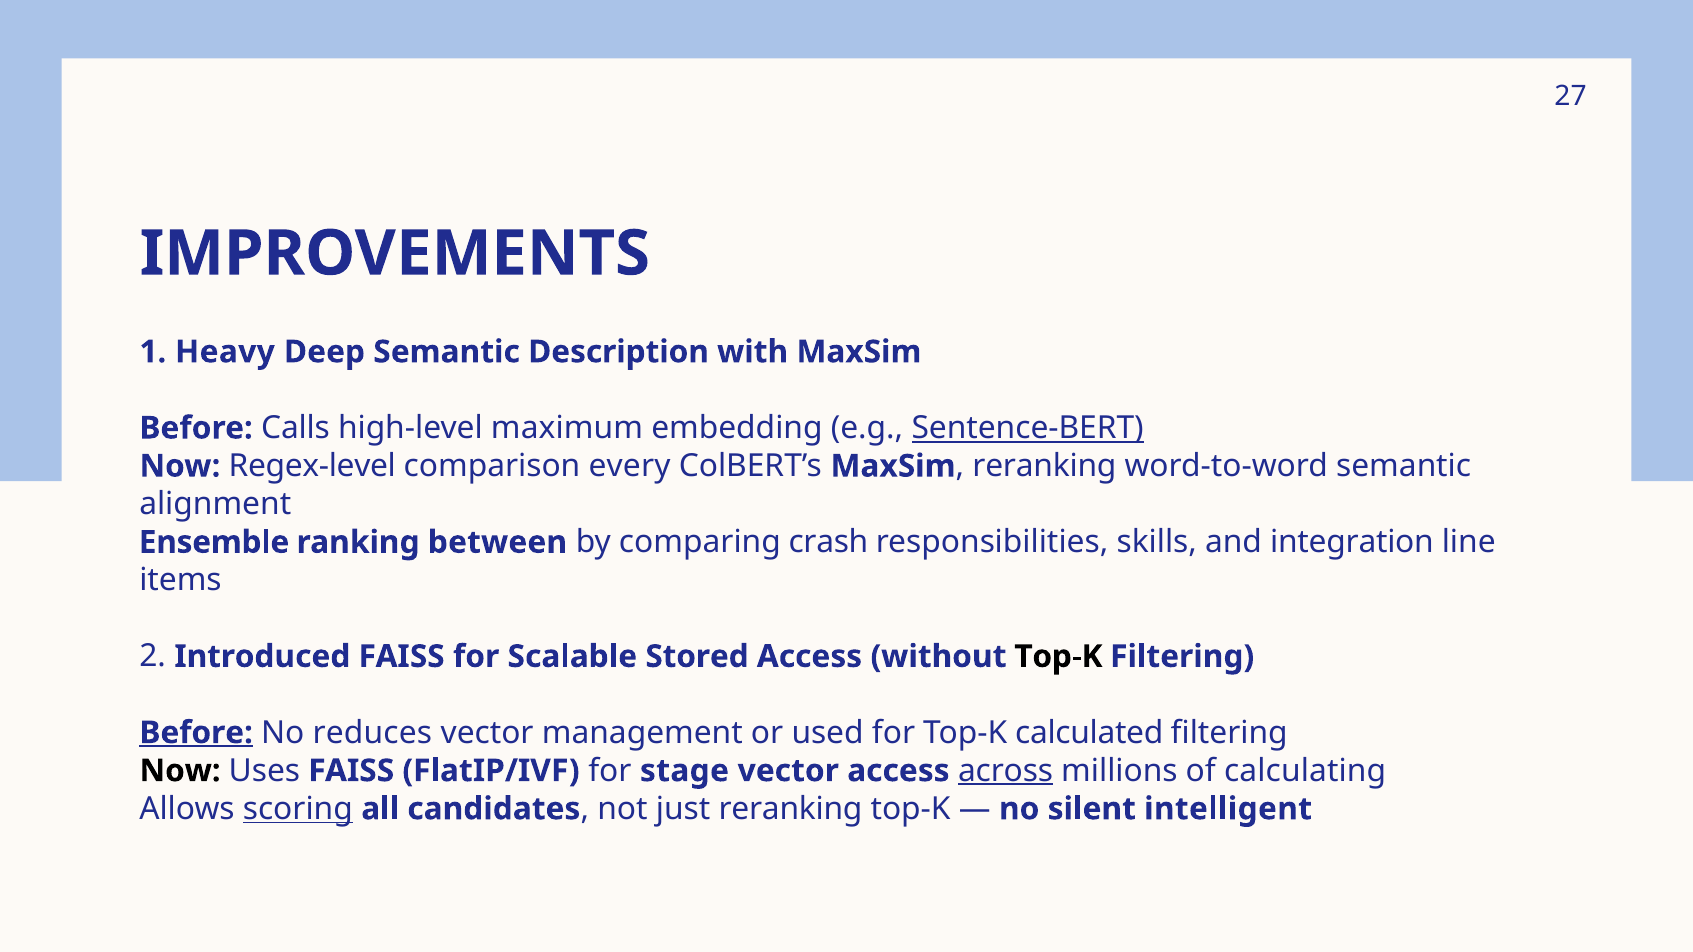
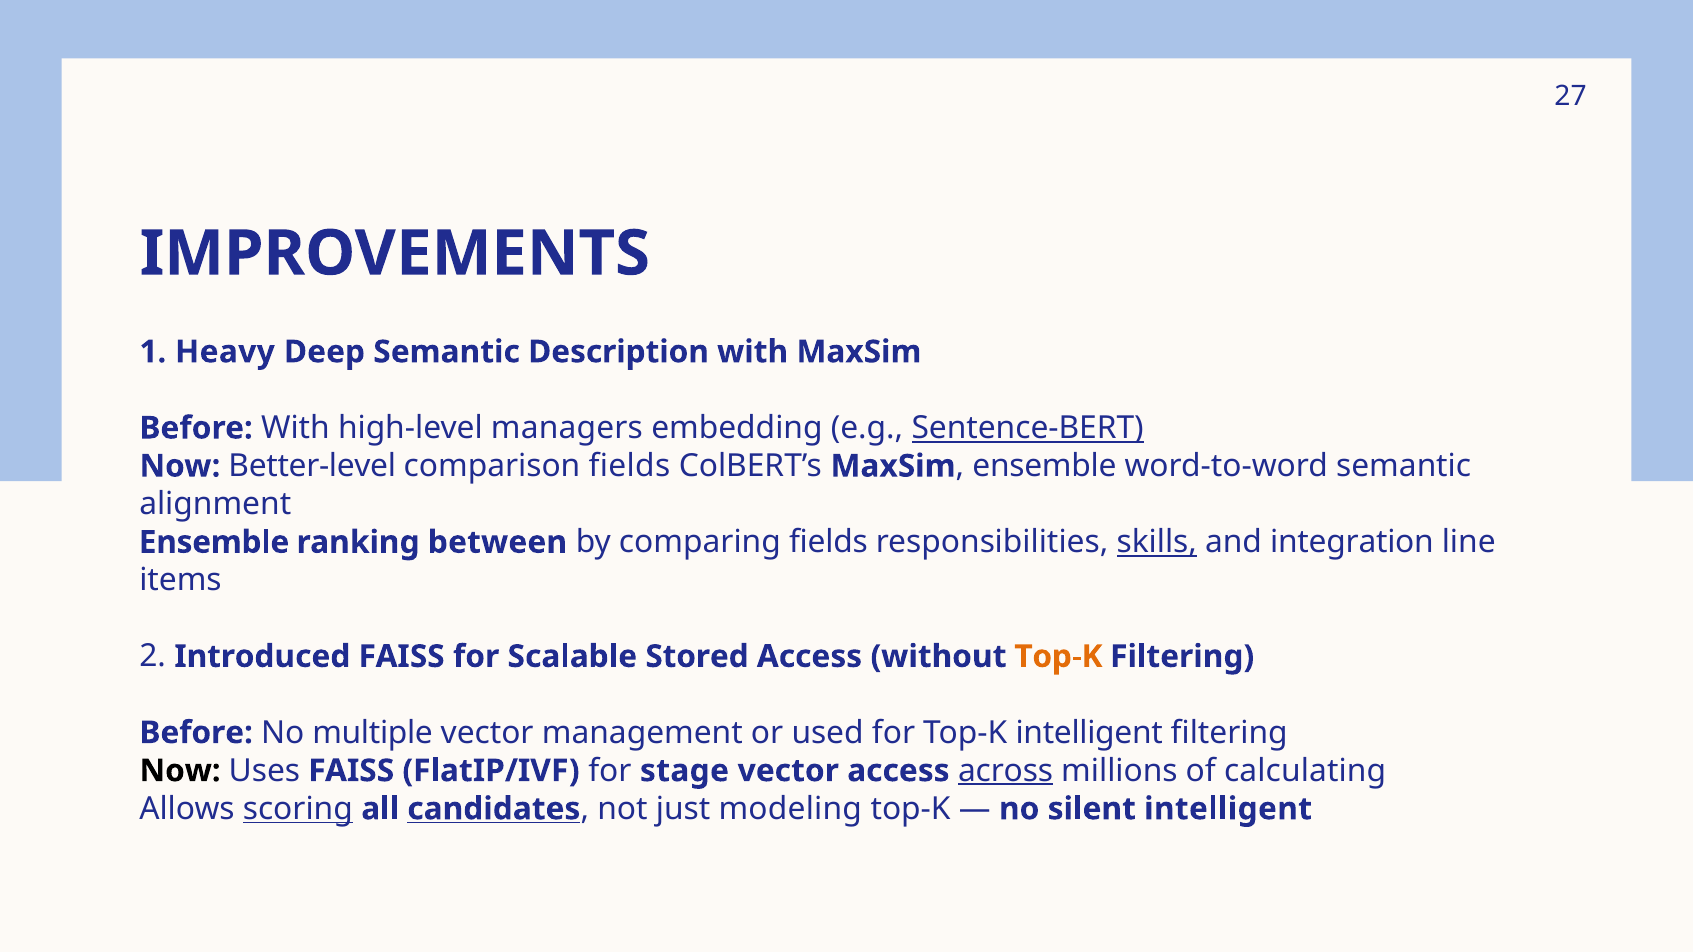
Before Calls: Calls -> With
maximum: maximum -> managers
Regex-level: Regex-level -> Better-level
comparison every: every -> fields
reranking at (1044, 466): reranking -> ensemble
comparing crash: crash -> fields
skills underline: none -> present
Top-K at (1058, 657) colour: black -> orange
Before at (196, 733) underline: present -> none
reduces: reduces -> multiple
Top-K calculated: calculated -> intelligent
candidates underline: none -> present
just reranking: reranking -> modeling
